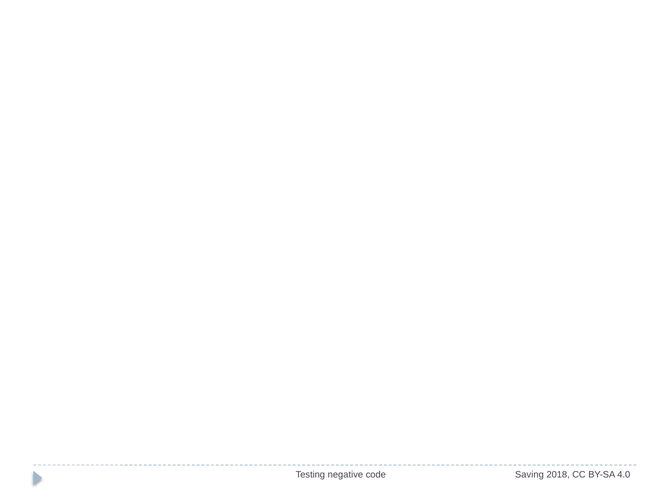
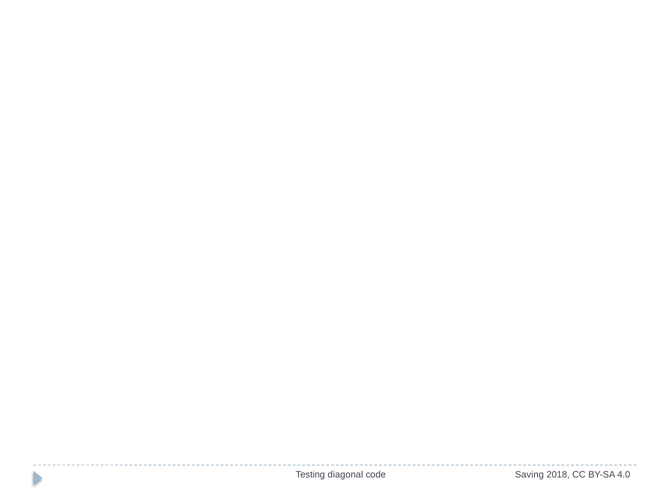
negative: negative -> diagonal
